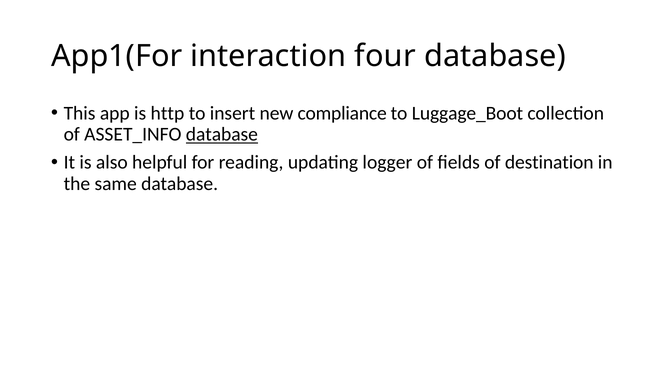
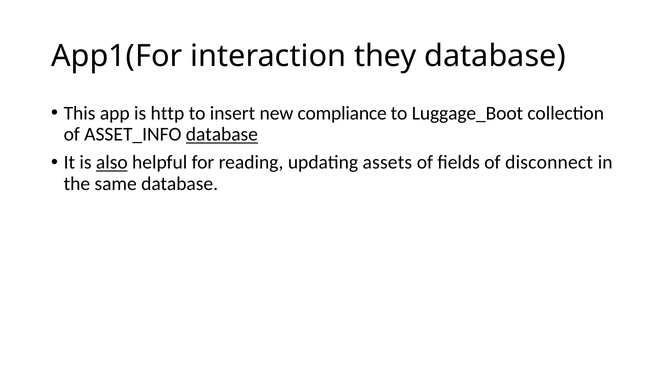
four: four -> they
also underline: none -> present
logger: logger -> assets
destination: destination -> disconnect
